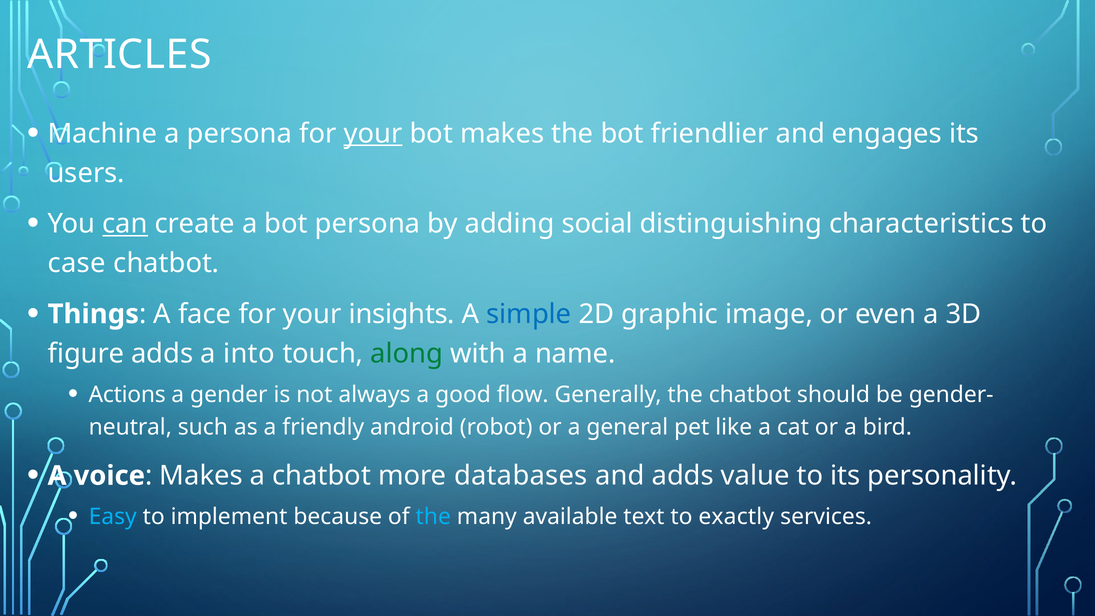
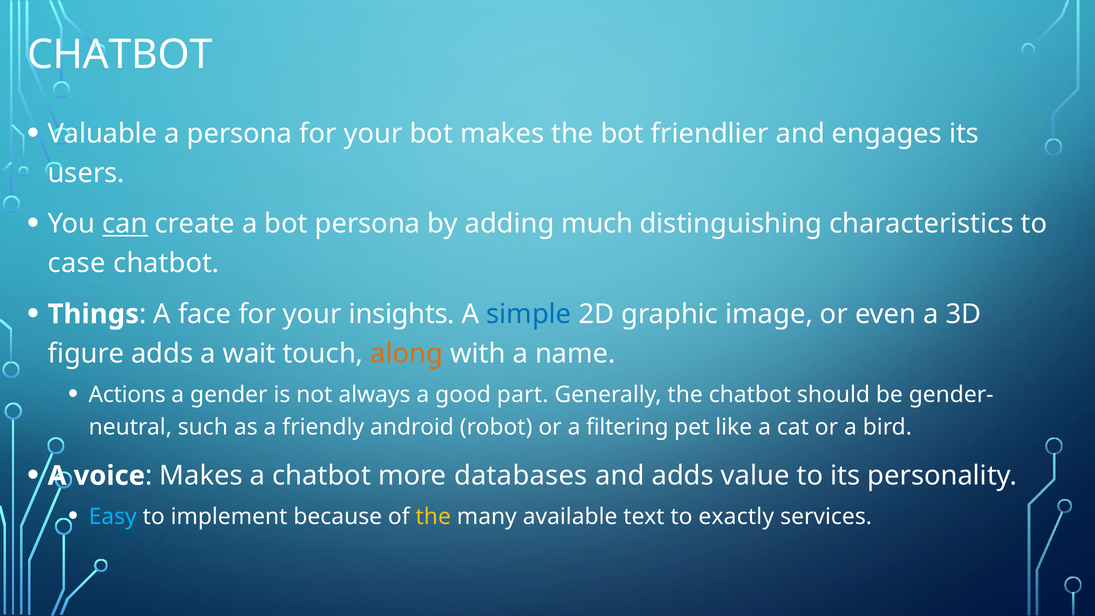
ARTICLES at (119, 55): ARTICLES -> CHATBOT
Machine: Machine -> Valuable
your at (373, 134) underline: present -> none
social: social -> much
into: into -> wait
along colour: green -> orange
flow: flow -> part
general: general -> filtering
the at (433, 517) colour: light blue -> yellow
